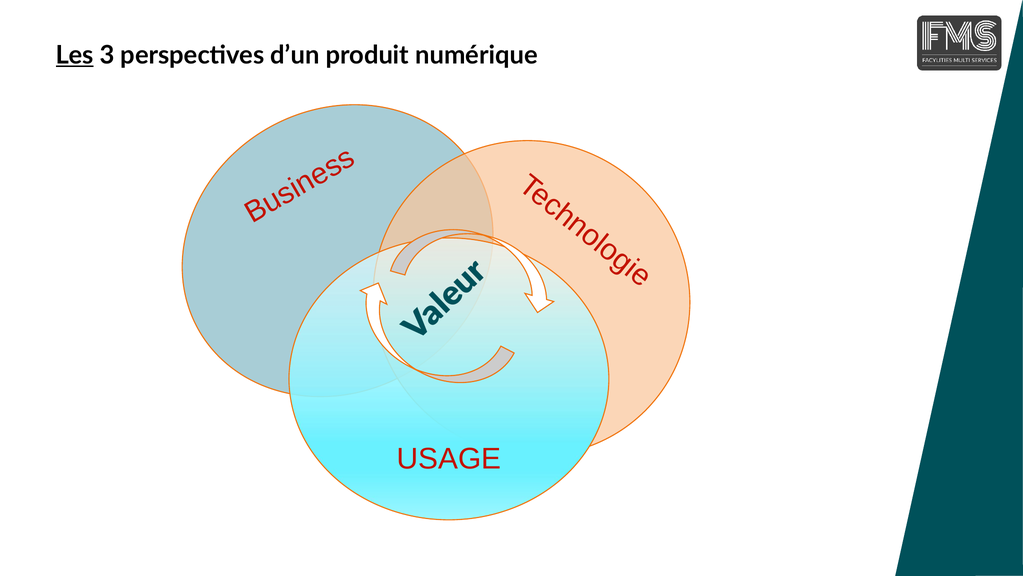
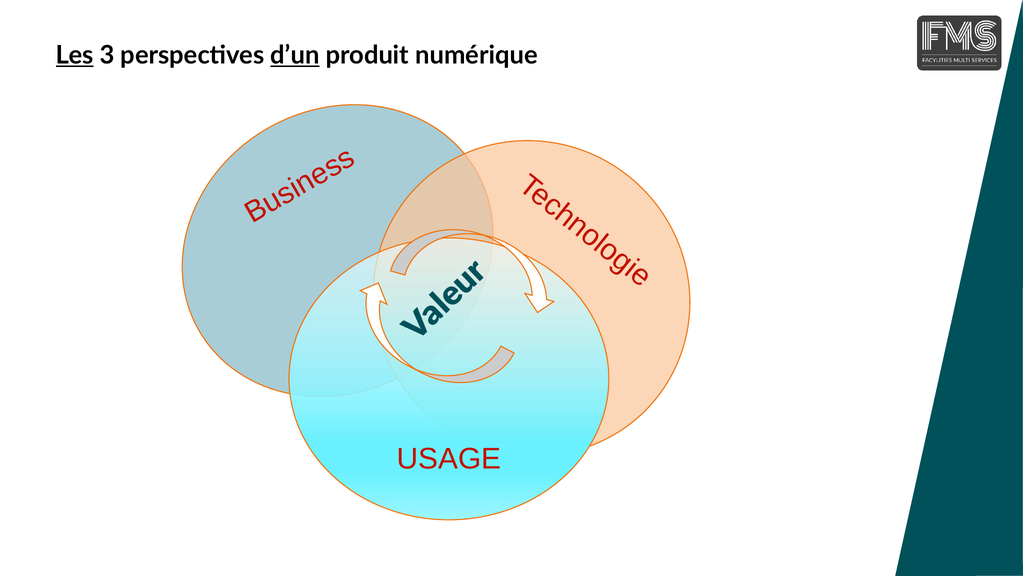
d’un underline: none -> present
